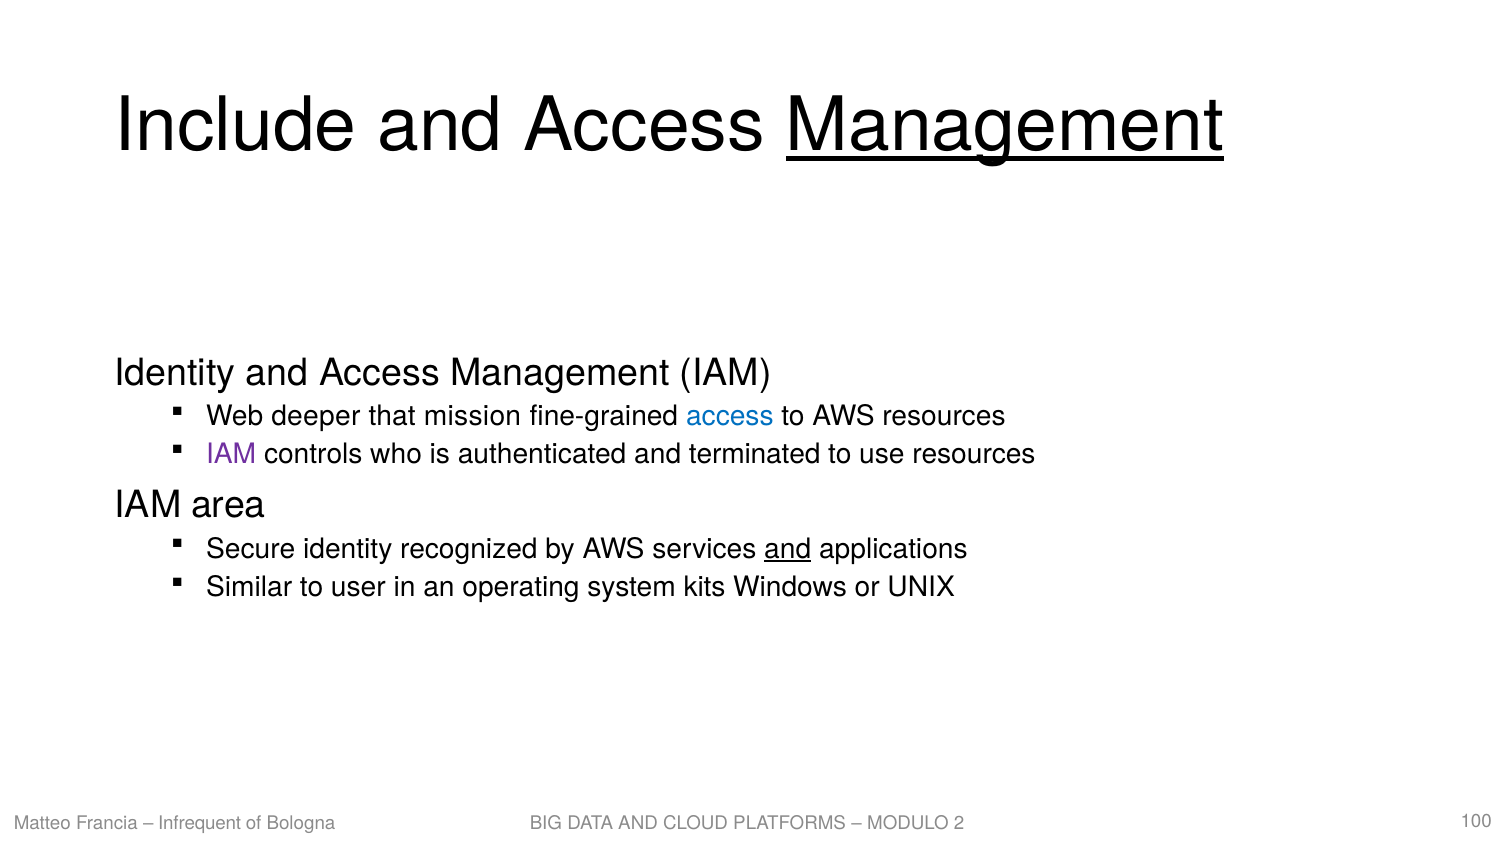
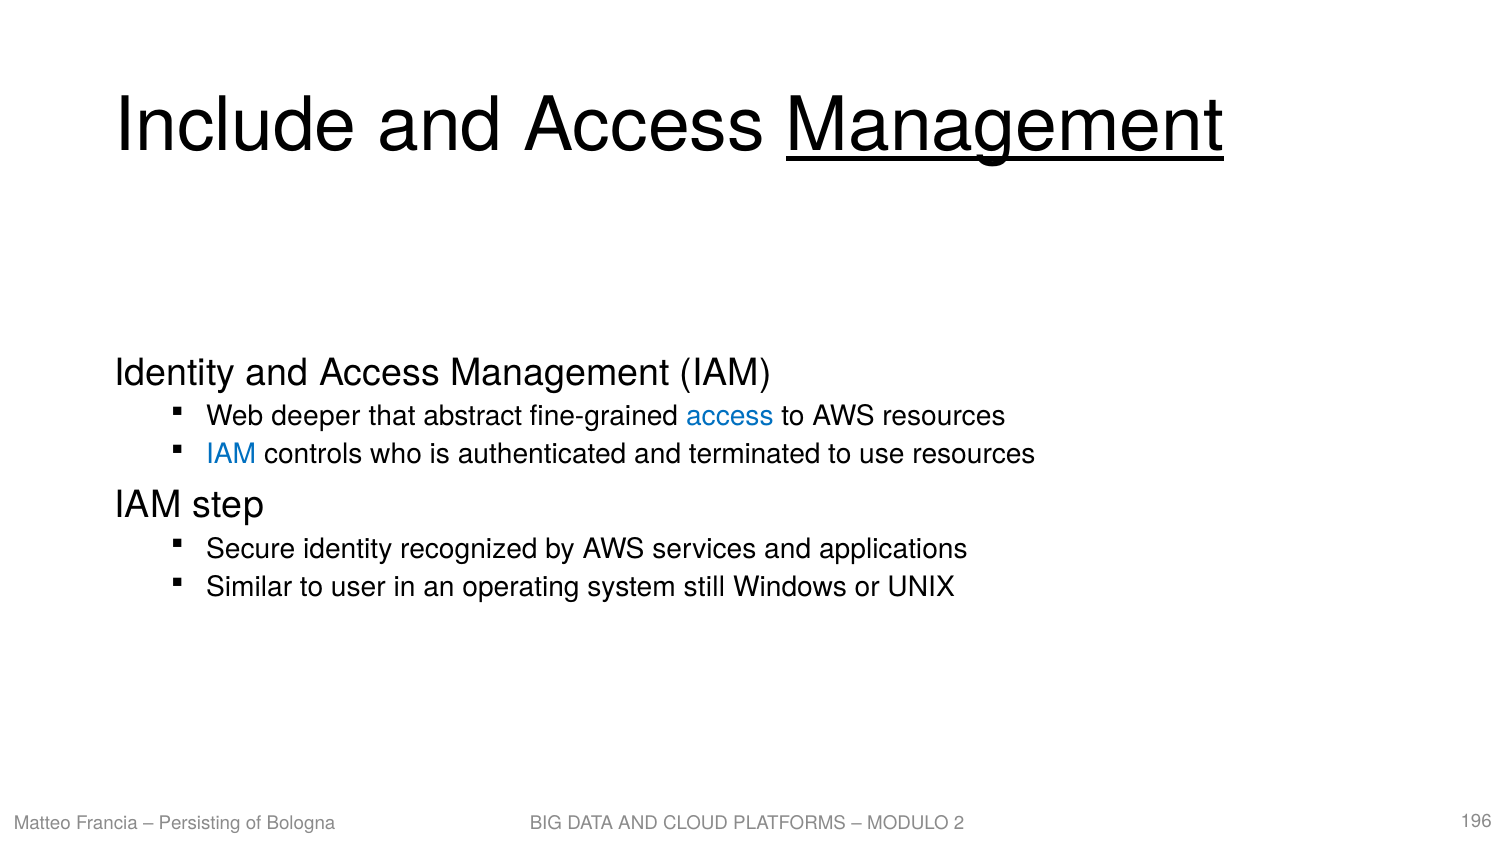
mission: mission -> abstract
IAM at (231, 455) colour: purple -> blue
area: area -> step
and at (788, 549) underline: present -> none
kits: kits -> still
Infrequent: Infrequent -> Persisting
100: 100 -> 196
